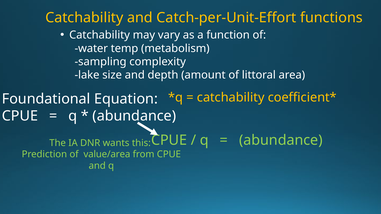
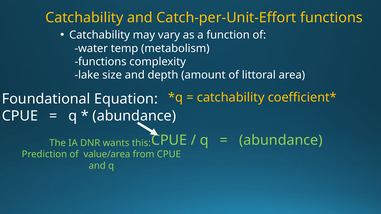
sampling at (101, 62): sampling -> functions
